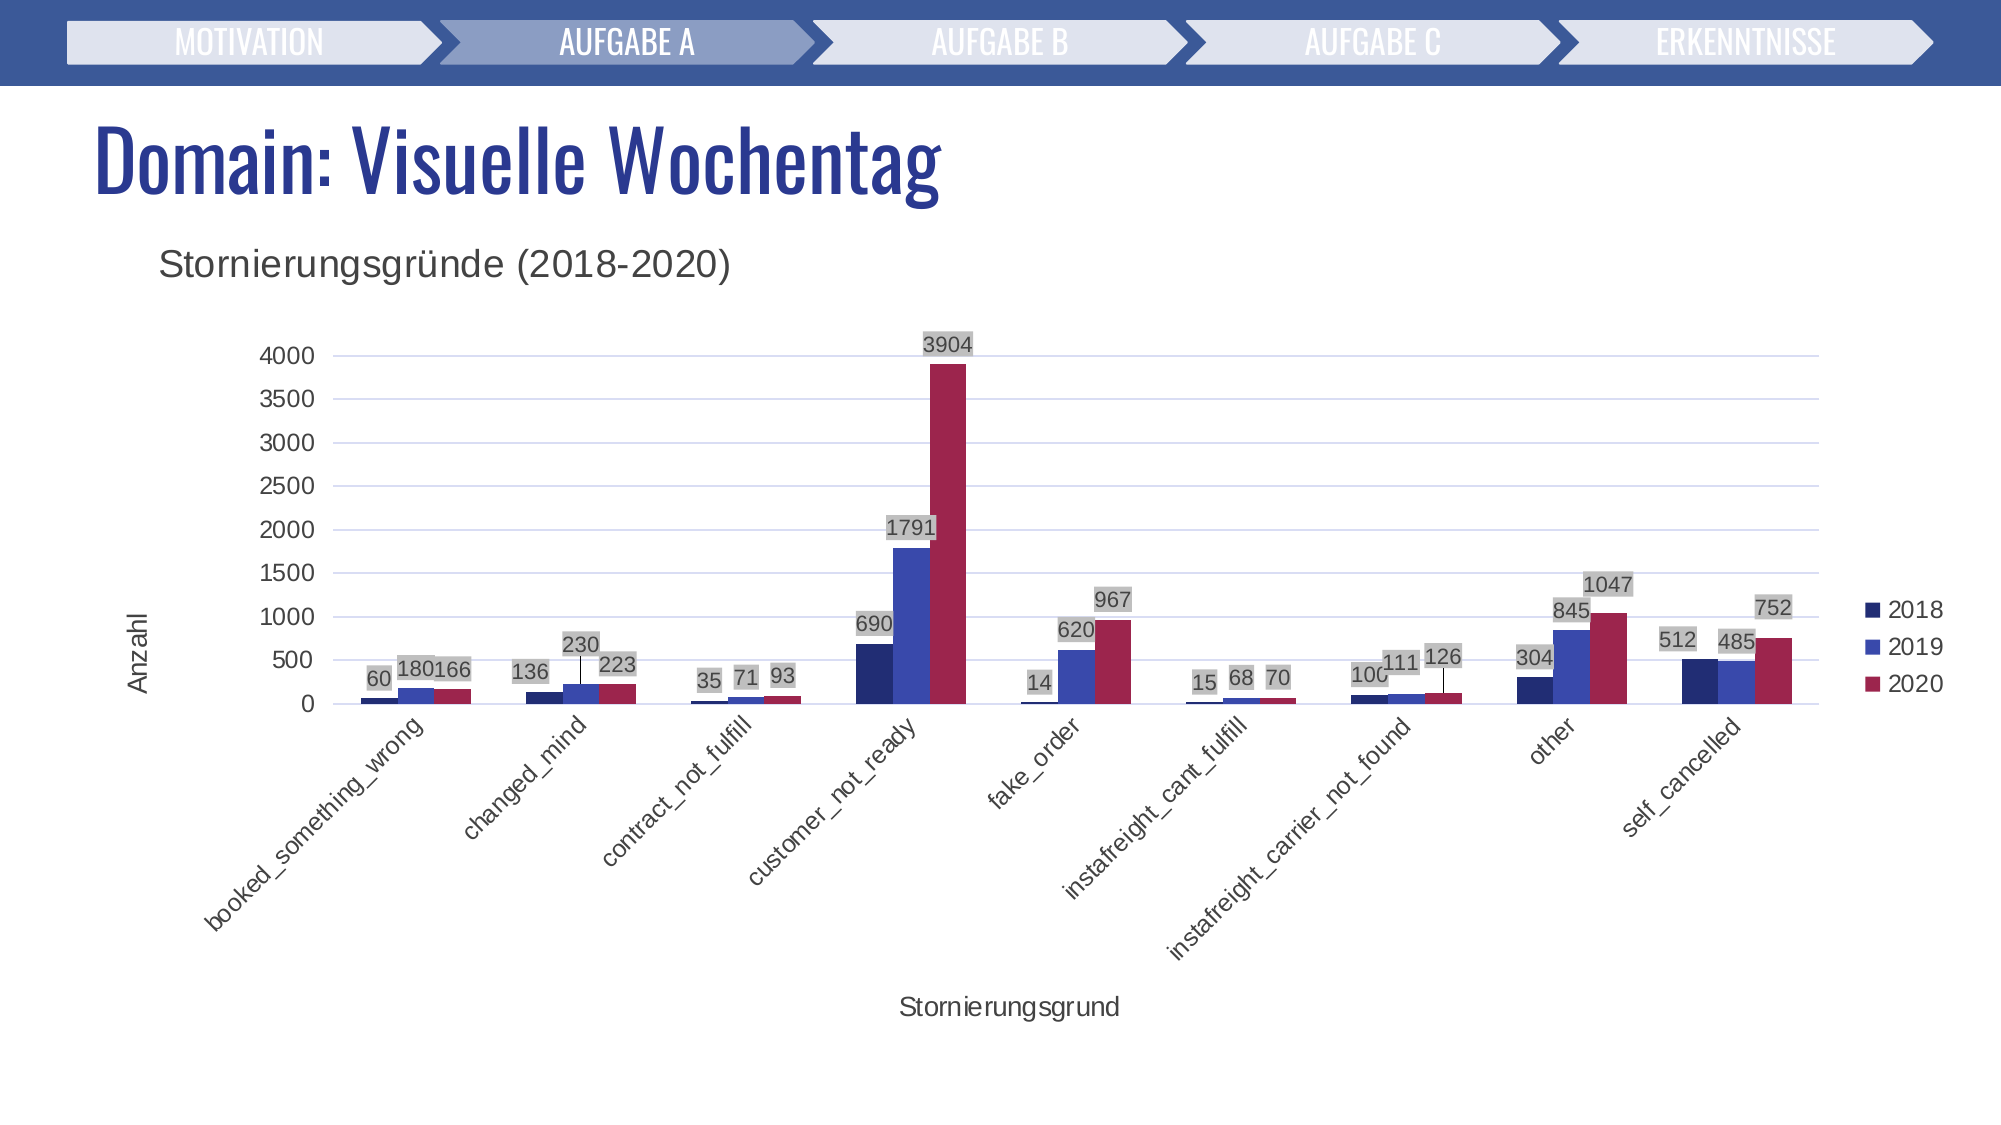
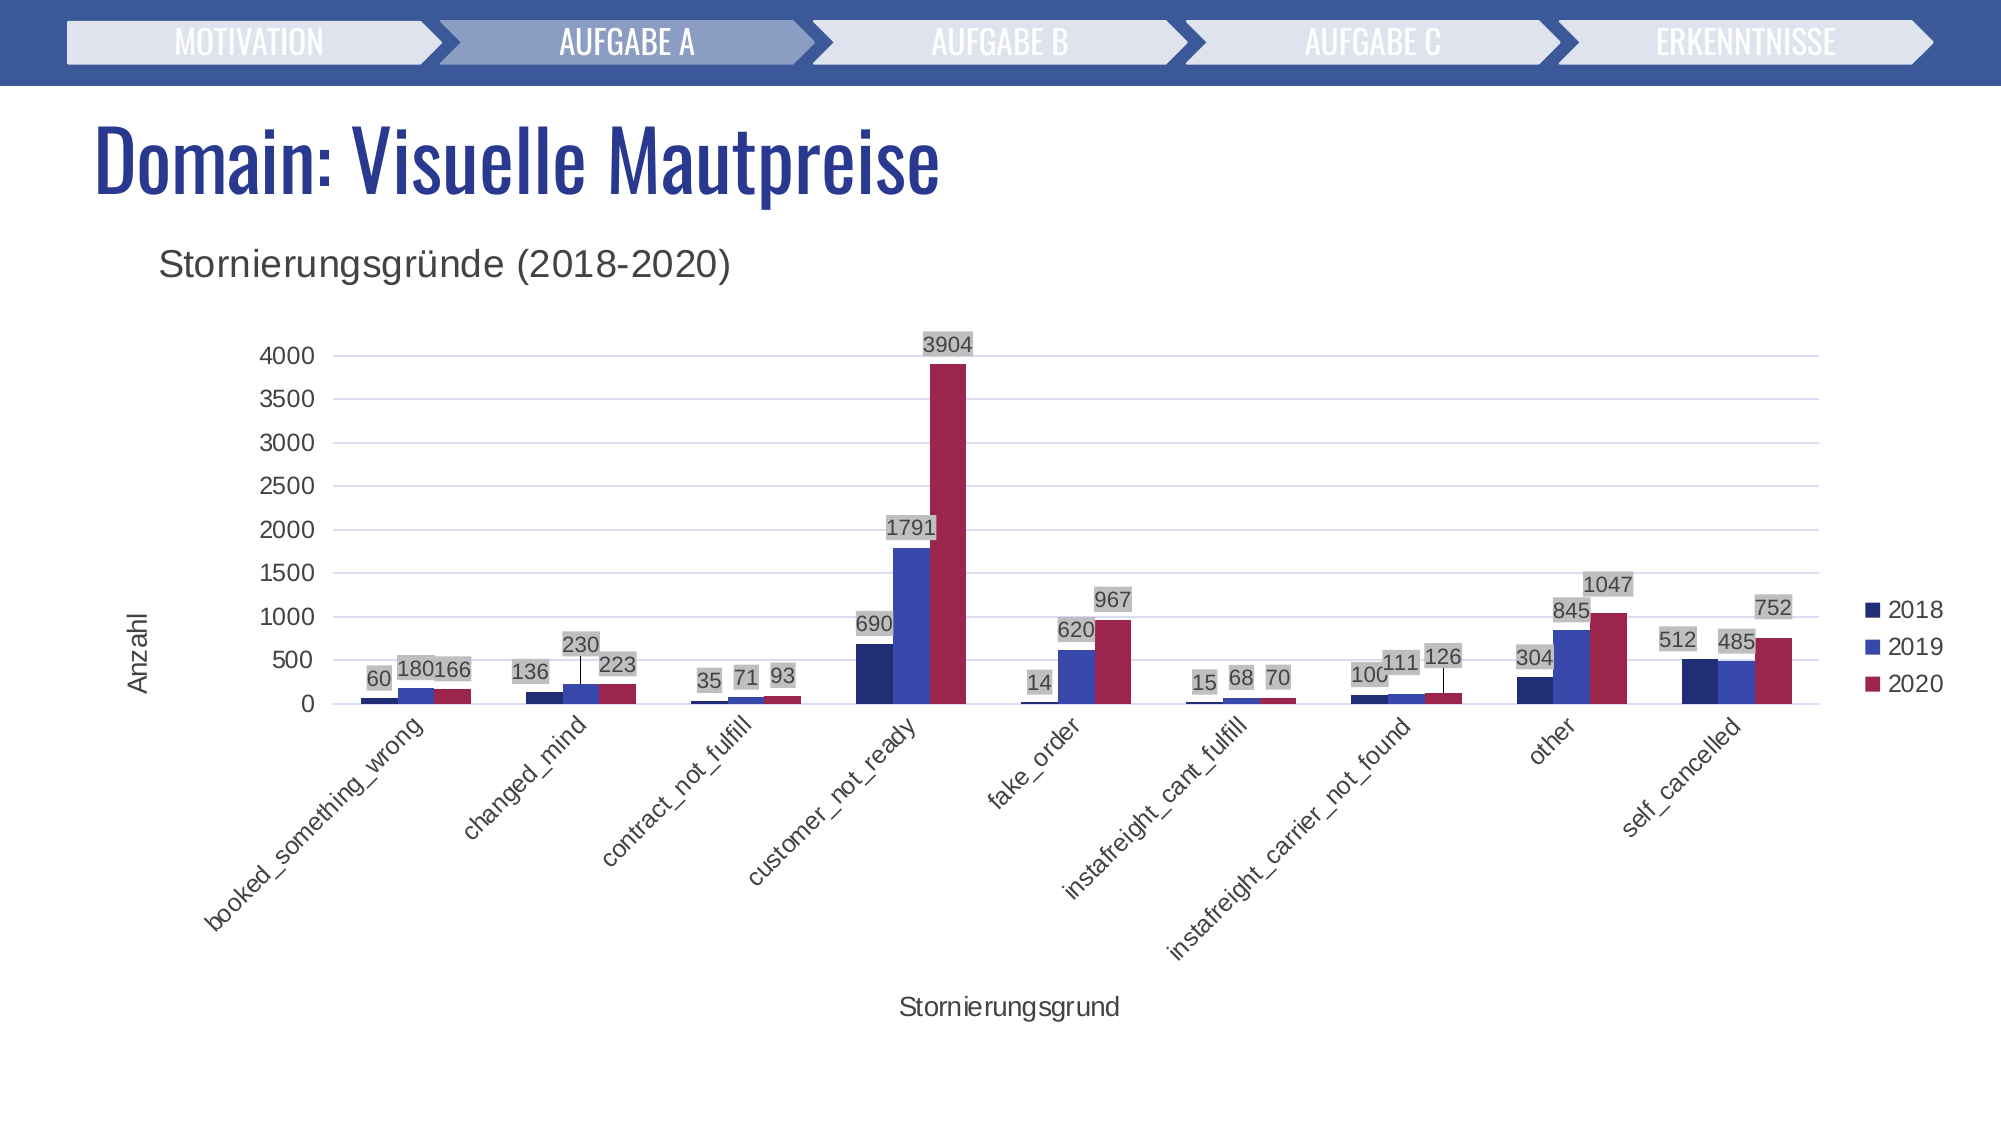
Wochentag: Wochentag -> Mautpreise
